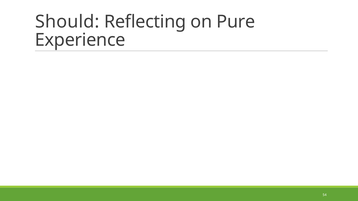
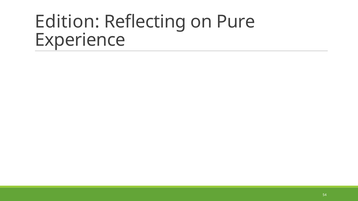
Should: Should -> Edition
